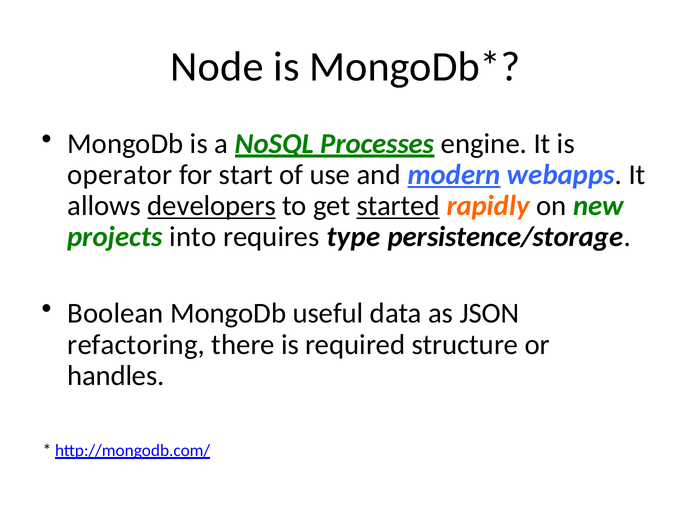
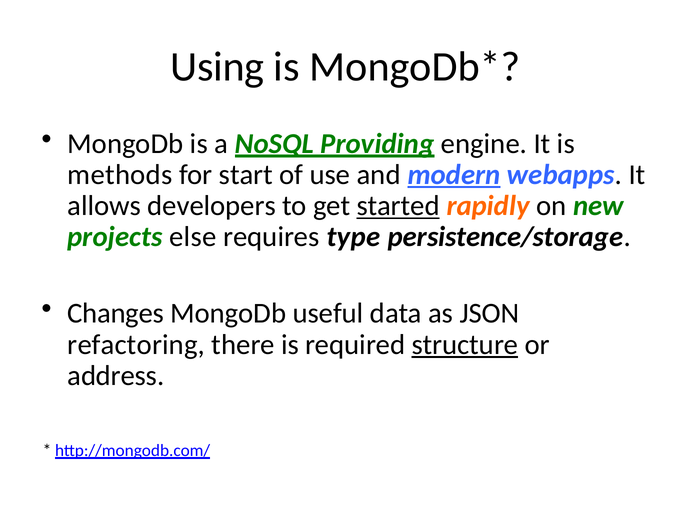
Node: Node -> Using
Processes: Processes -> Providing
operator: operator -> methods
developers underline: present -> none
into: into -> else
Boolean: Boolean -> Changes
structure underline: none -> present
handles: handles -> address
